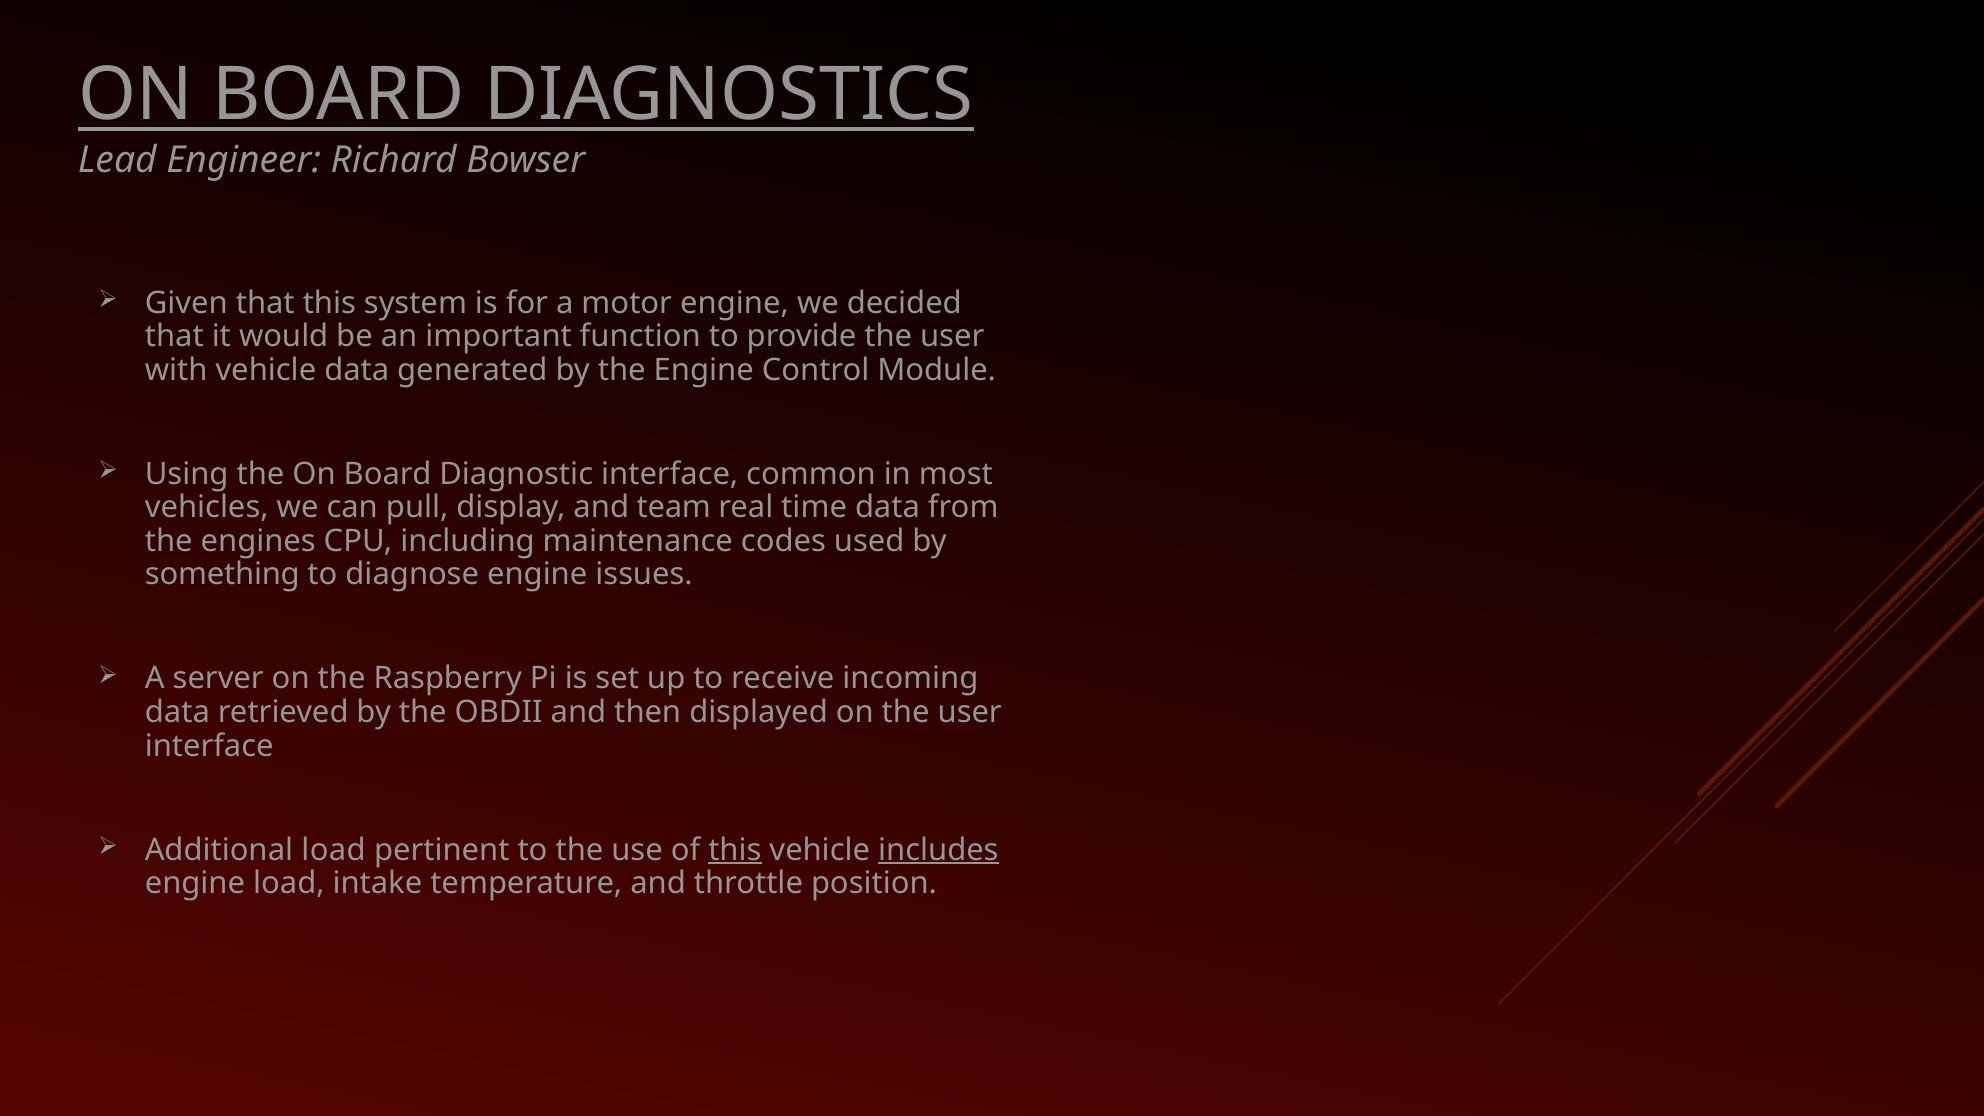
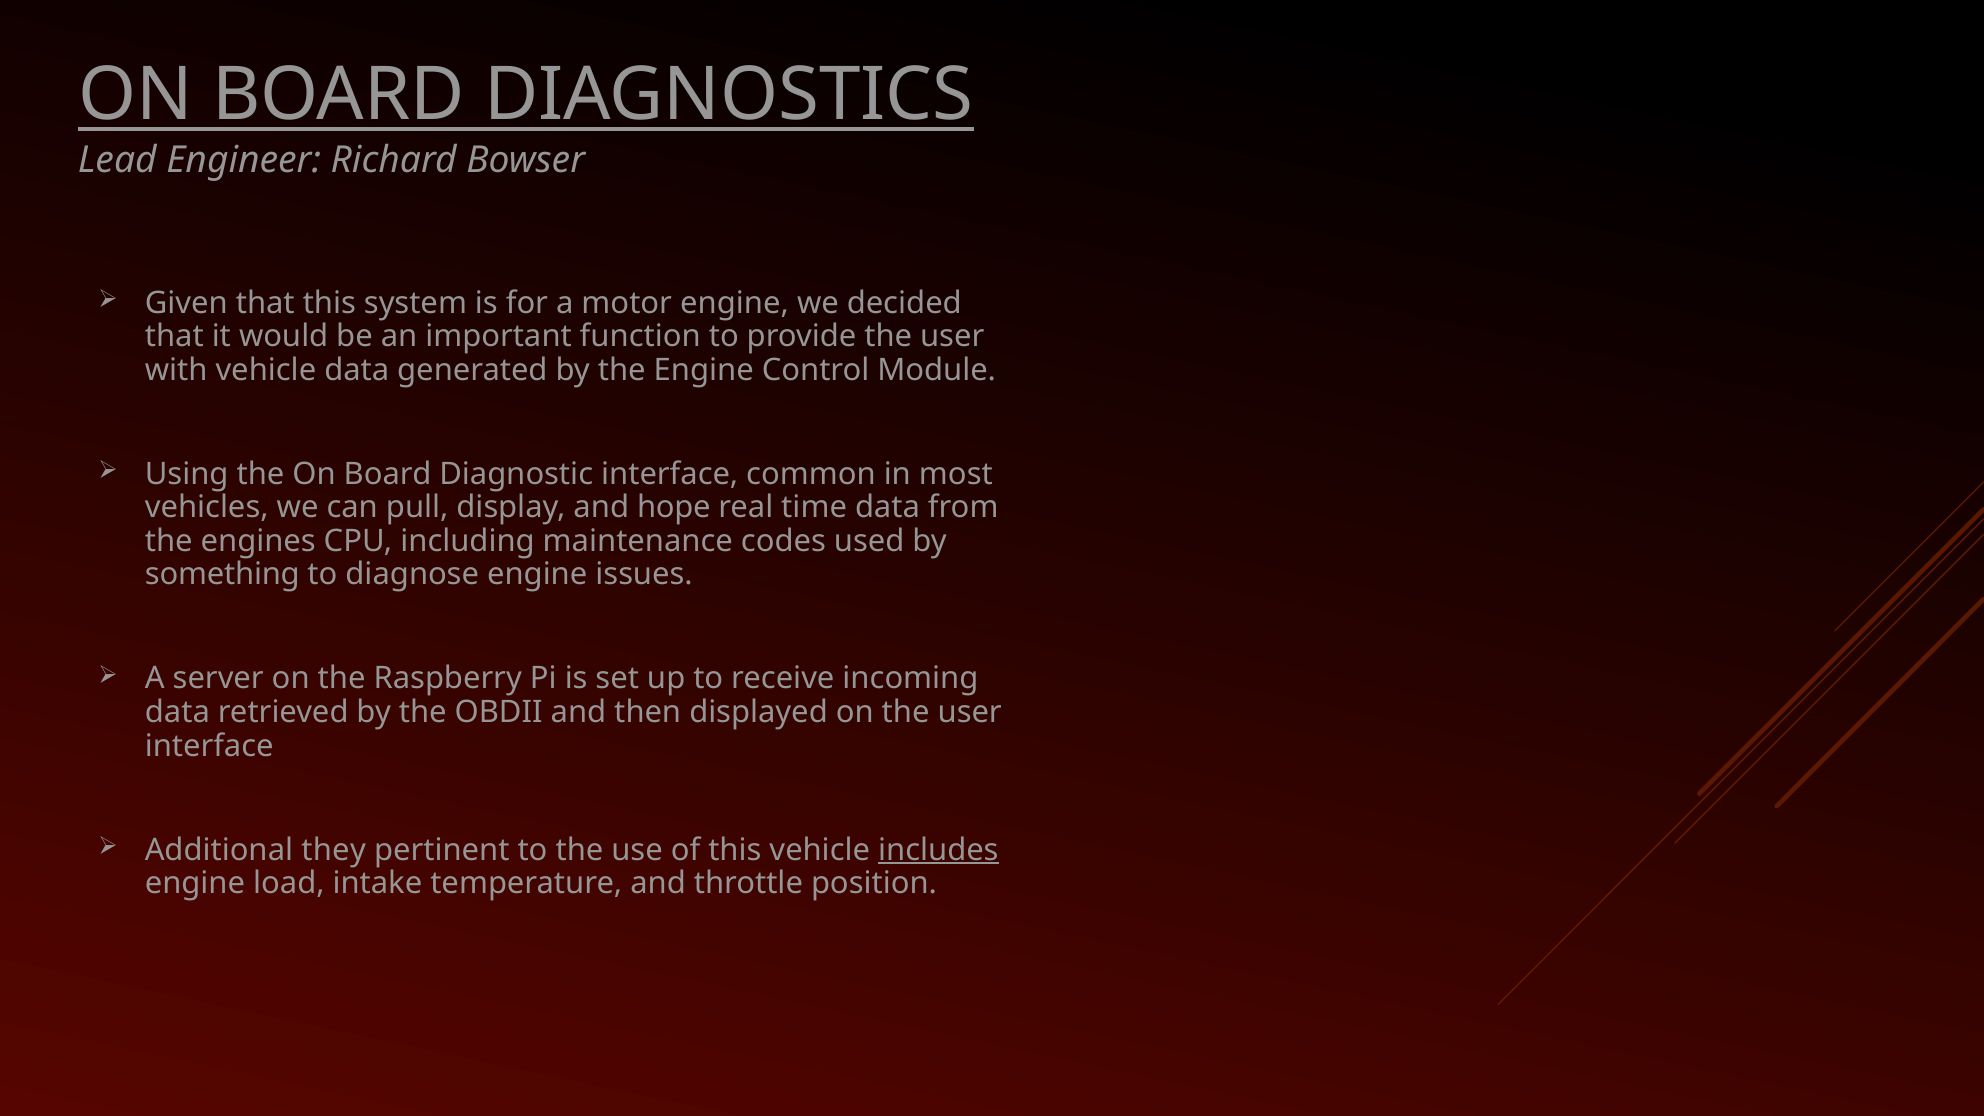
team: team -> hope
Additional load: load -> they
this at (735, 850) underline: present -> none
